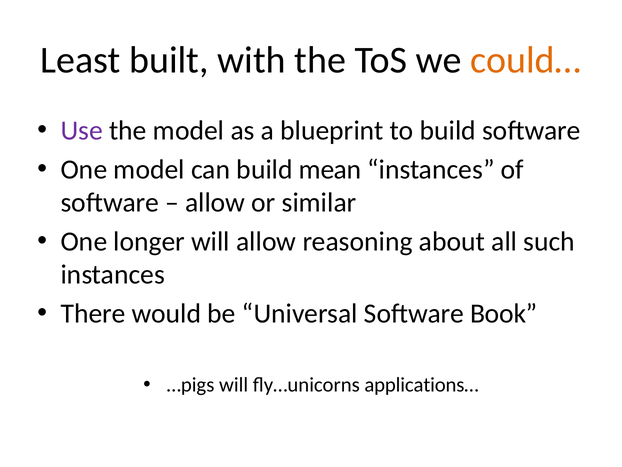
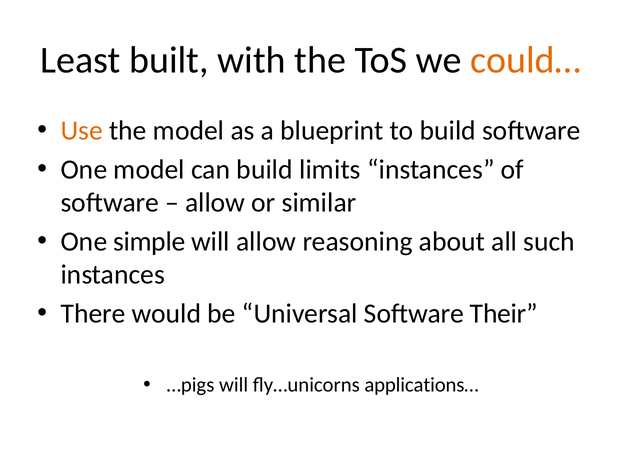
Use colour: purple -> orange
mean: mean -> limits
longer: longer -> simple
Book: Book -> Their
